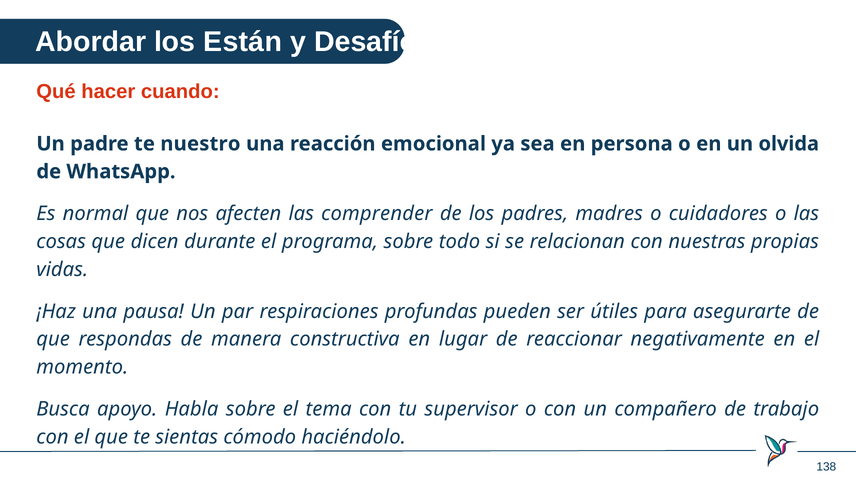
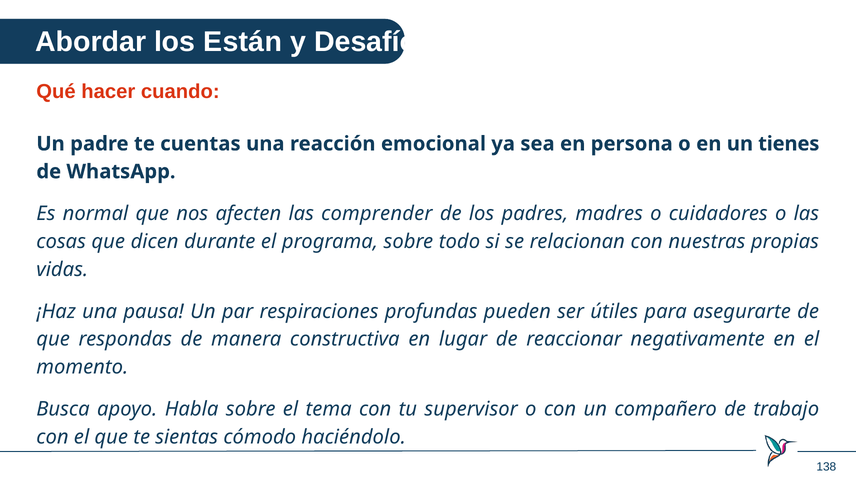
nuestro: nuestro -> cuentas
olvida: olvida -> tienes
